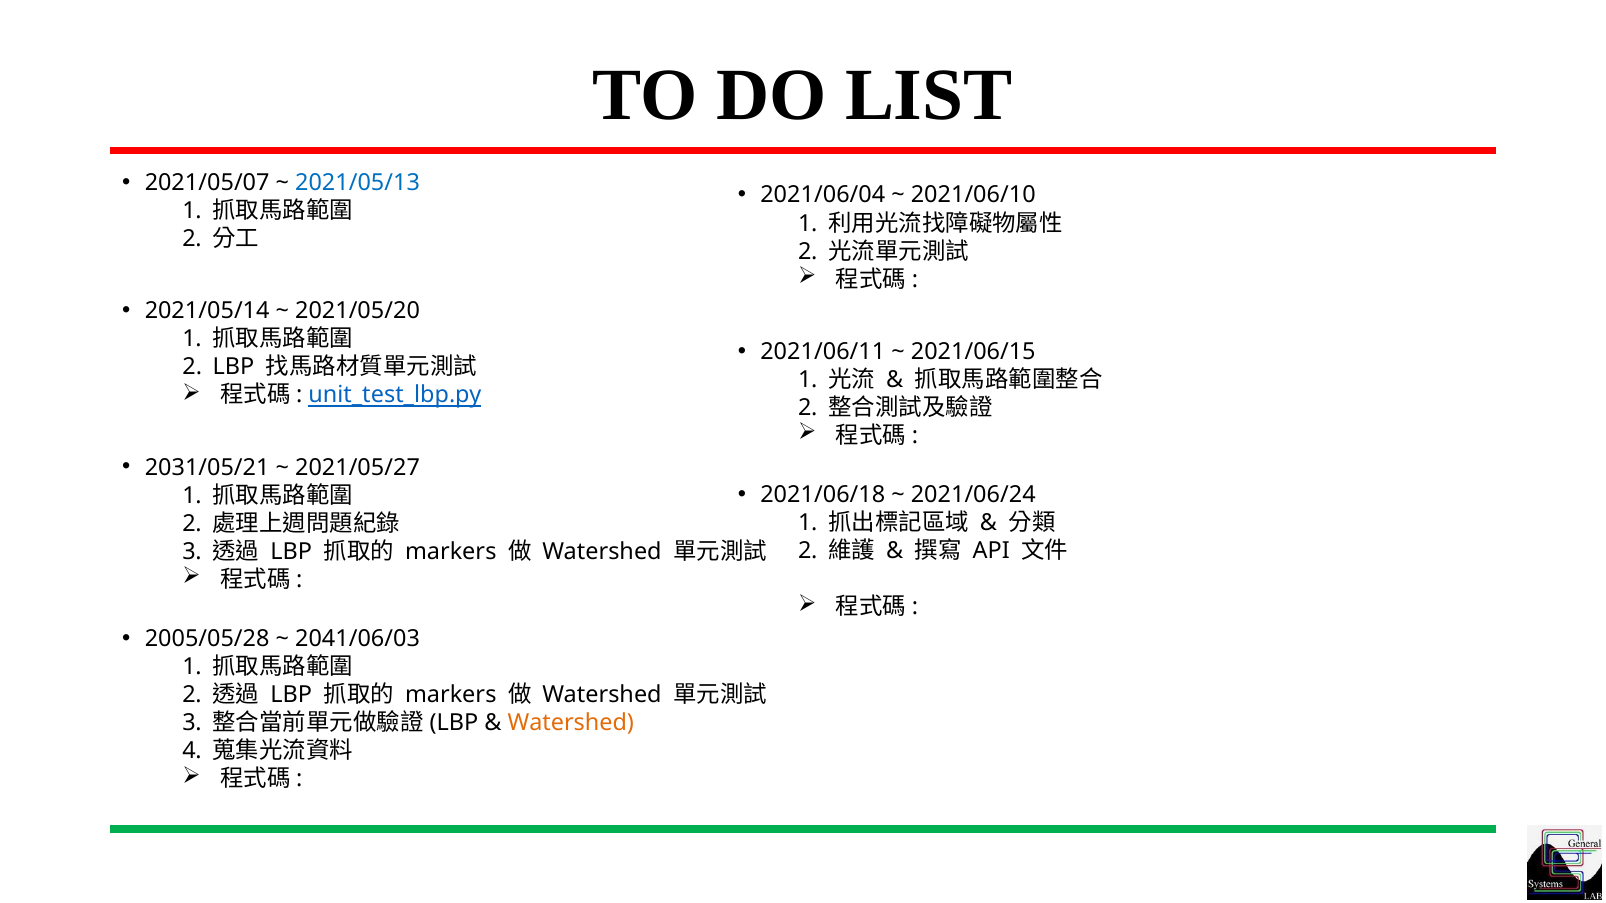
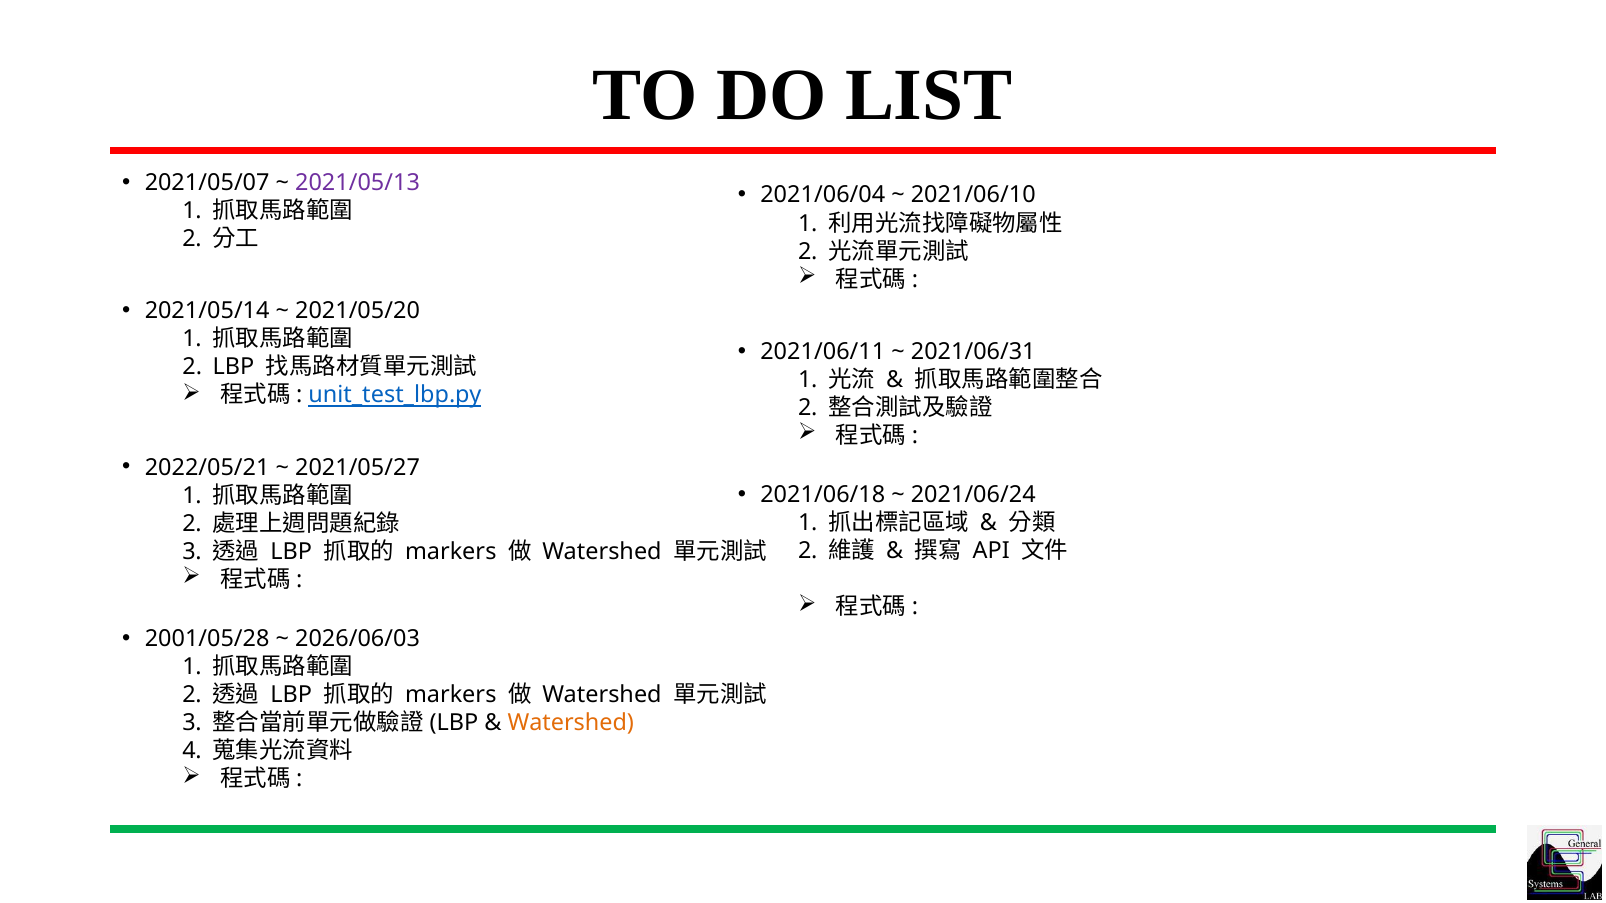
2021/05/13 colour: blue -> purple
2021/06/15: 2021/06/15 -> 2021/06/31
2031/05/21: 2031/05/21 -> 2022/05/21
2005/05/28: 2005/05/28 -> 2001/05/28
2041/06/03: 2041/06/03 -> 2026/06/03
